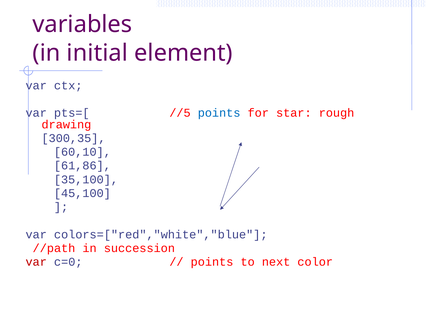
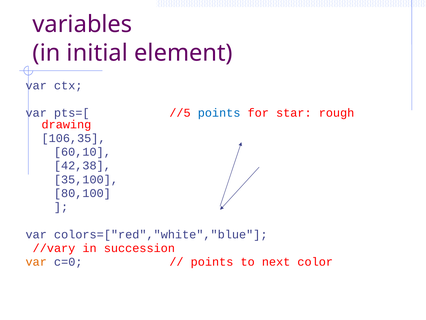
300,35: 300,35 -> 106,35
61,86: 61,86 -> 42,38
45,100: 45,100 -> 80,100
//path: //path -> //vary
var at (36, 262) colour: red -> orange
